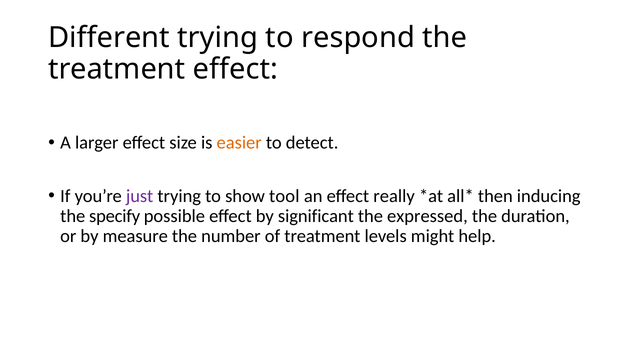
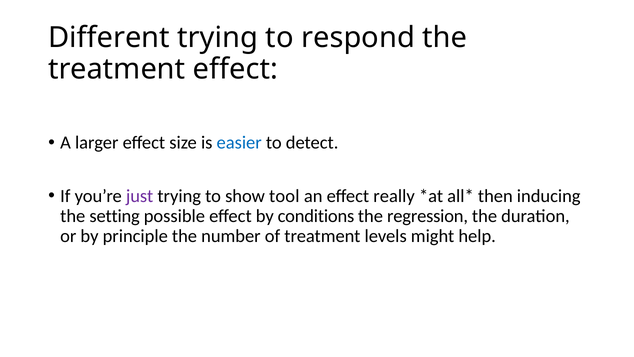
easier colour: orange -> blue
specify: specify -> setting
significant: significant -> conditions
expressed: expressed -> regression
measure: measure -> principle
